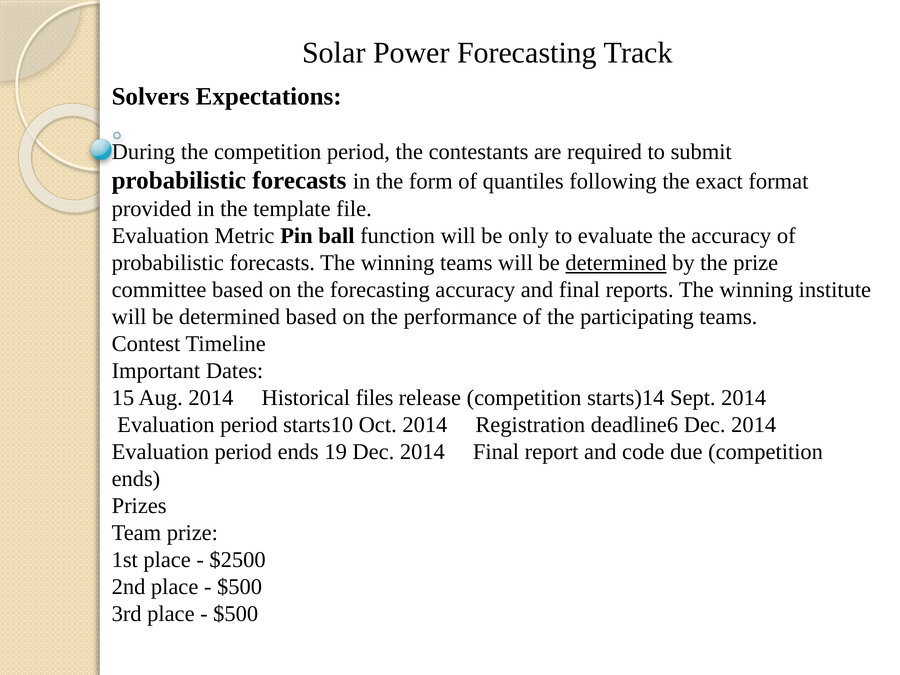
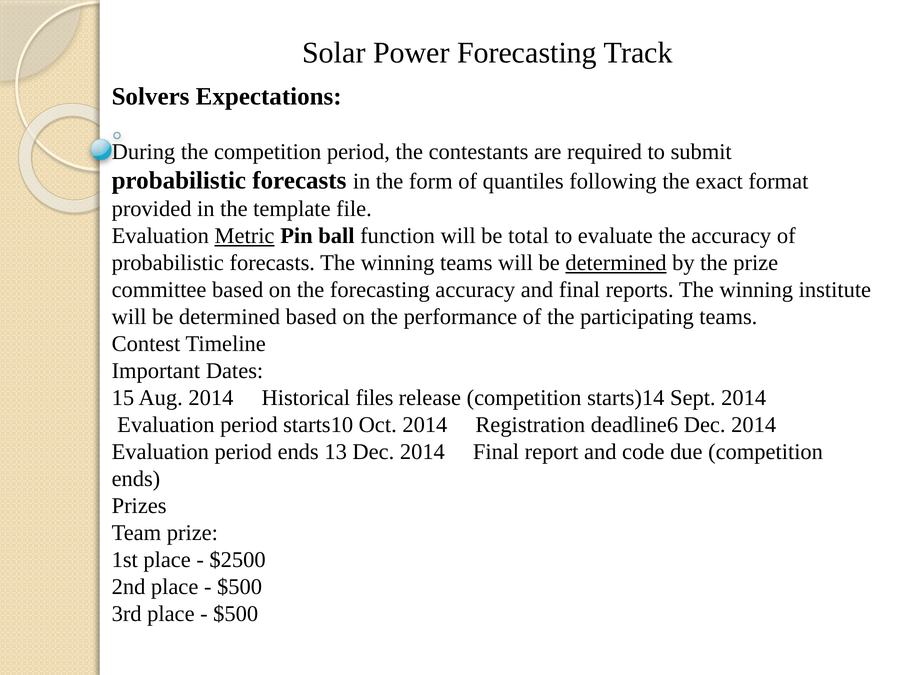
Metric underline: none -> present
only: only -> total
19: 19 -> 13
